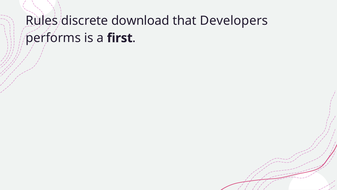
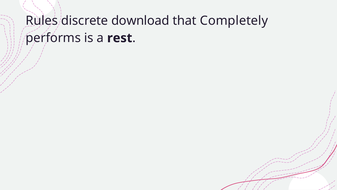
Developers: Developers -> Completely
first: first -> rest
